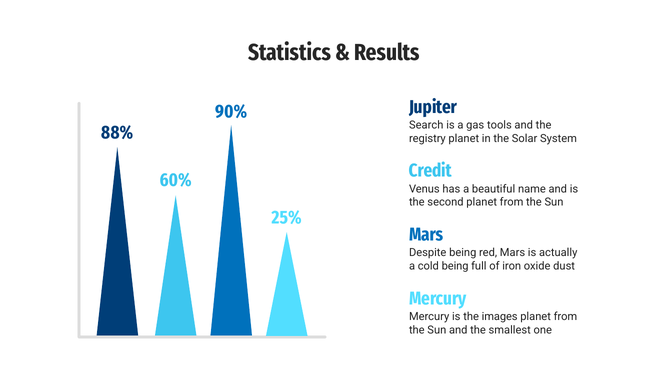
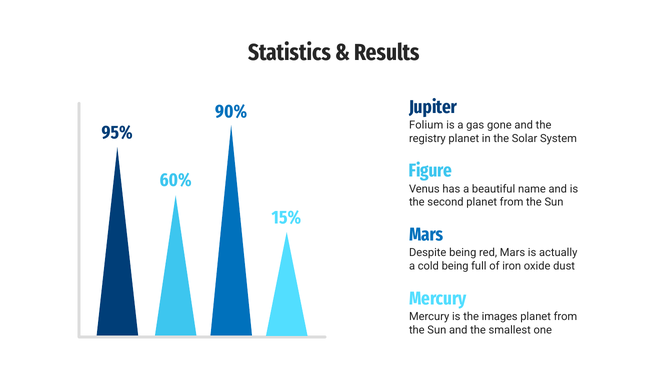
Search: Search -> Folium
tools: tools -> gone
88%: 88% -> 95%
Credit: Credit -> Figure
25%: 25% -> 15%
